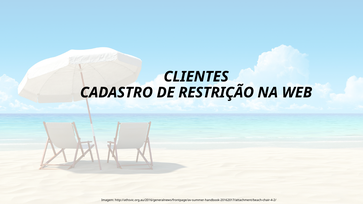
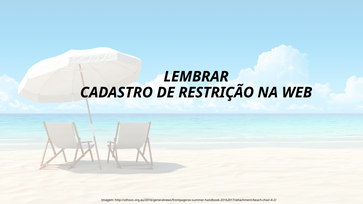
CLIENTES: CLIENTES -> LEMBRAR
